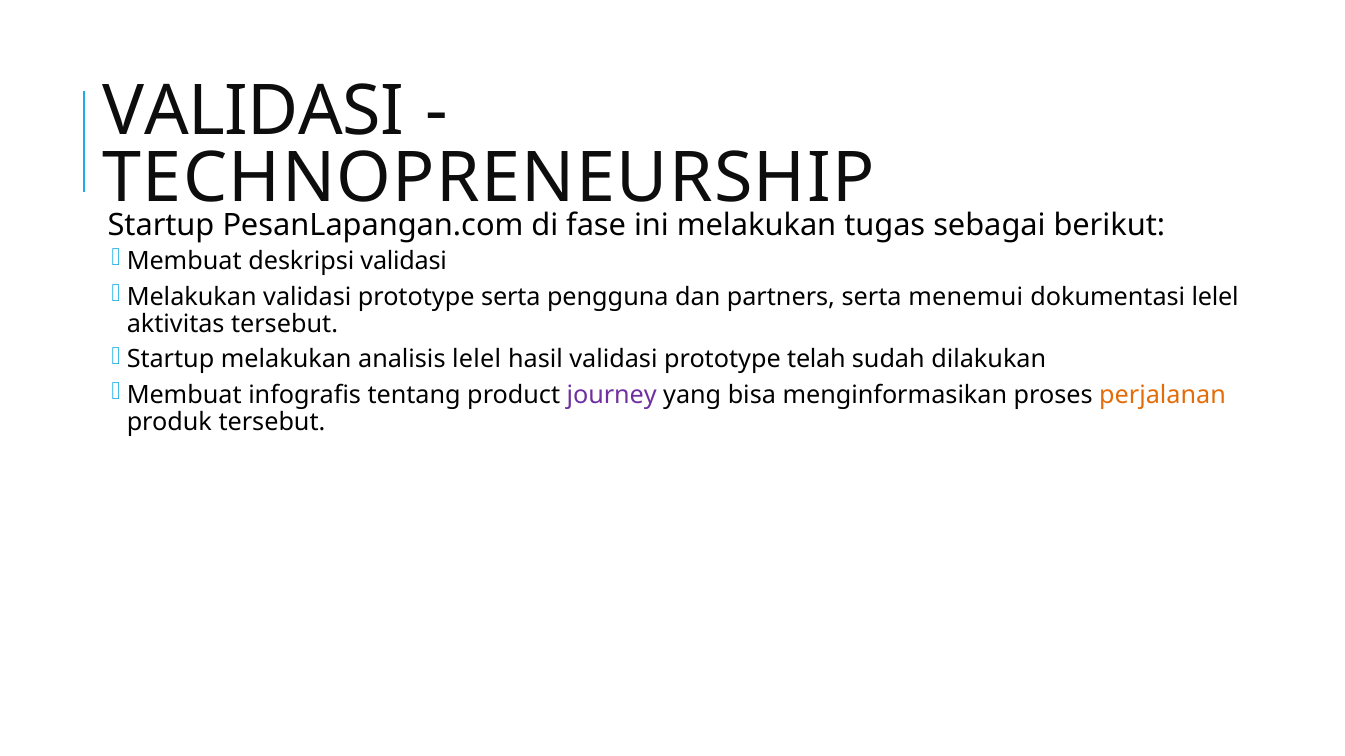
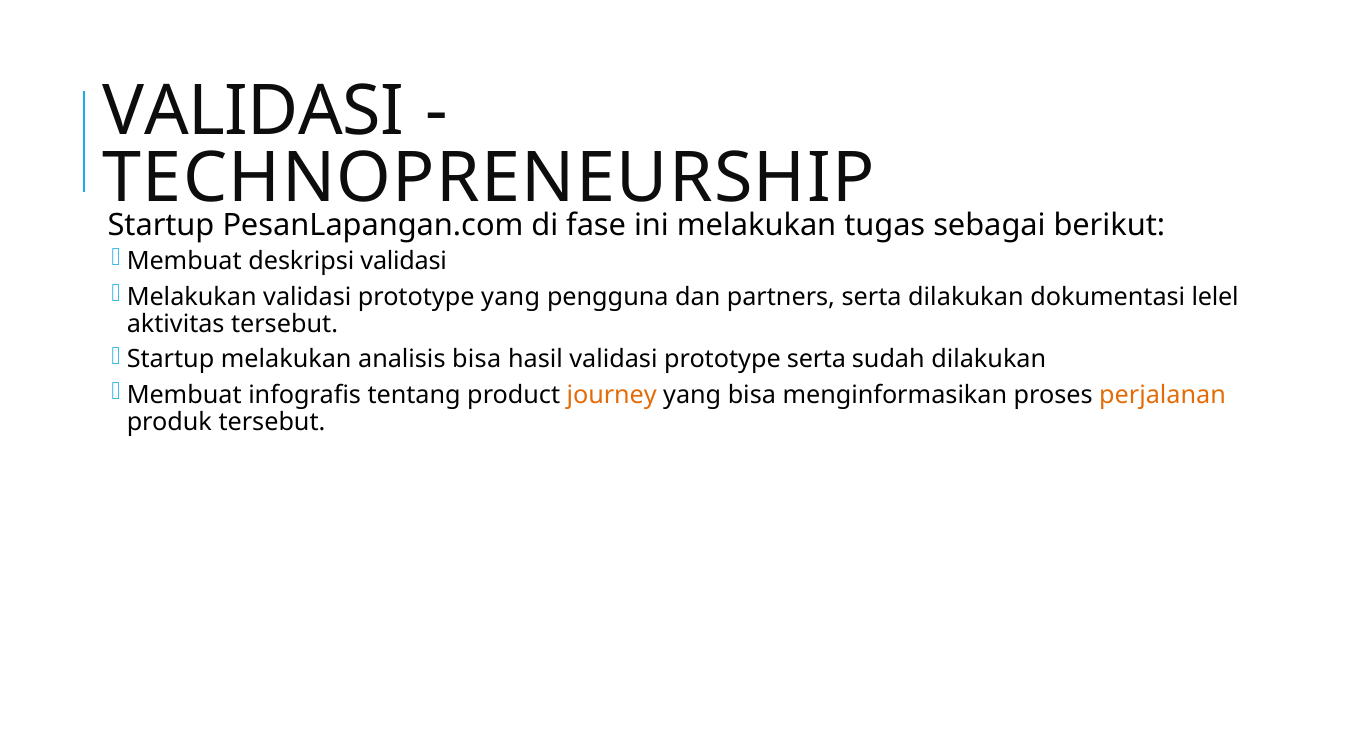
prototype serta: serta -> yang
serta menemui: menemui -> dilakukan
analisis lelel: lelel -> bisa
prototype telah: telah -> serta
journey colour: purple -> orange
